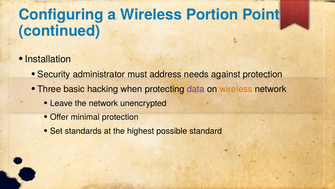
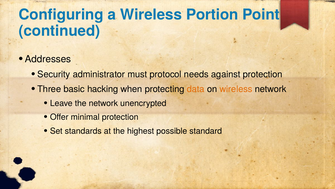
Installation: Installation -> Addresses
address: address -> protocol
data colour: purple -> orange
